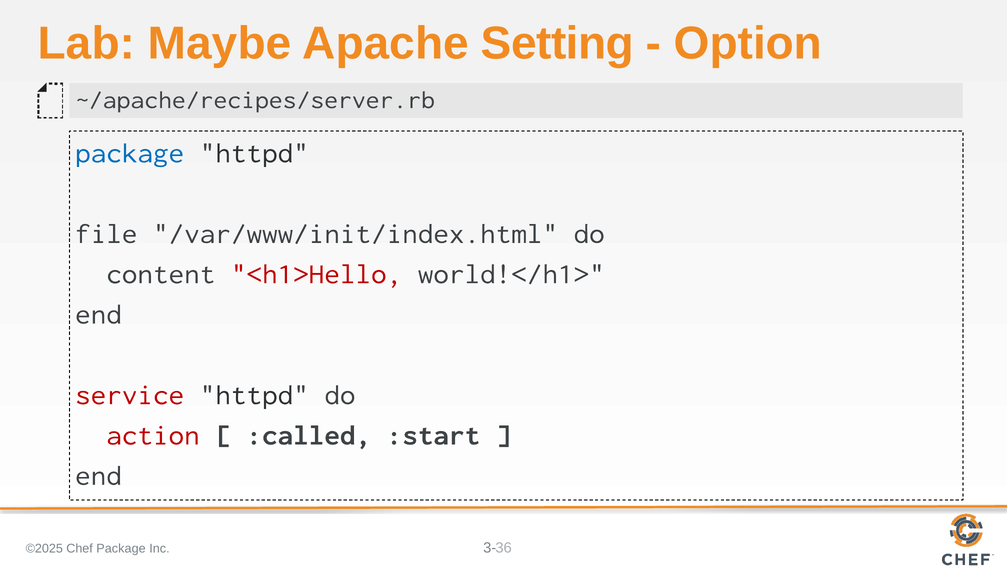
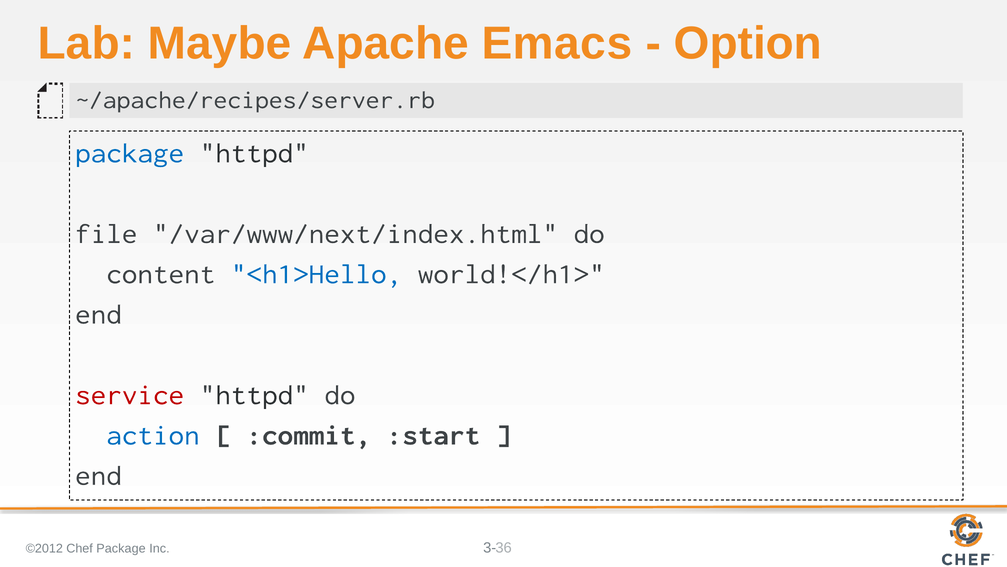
Setting: Setting -> Emacs
/var/www/init/index.html: /var/www/init/index.html -> /var/www/next/index.html
<h1>Hello colour: red -> blue
action colour: red -> blue
:called: :called -> :commit
©2025: ©2025 -> ©2012
